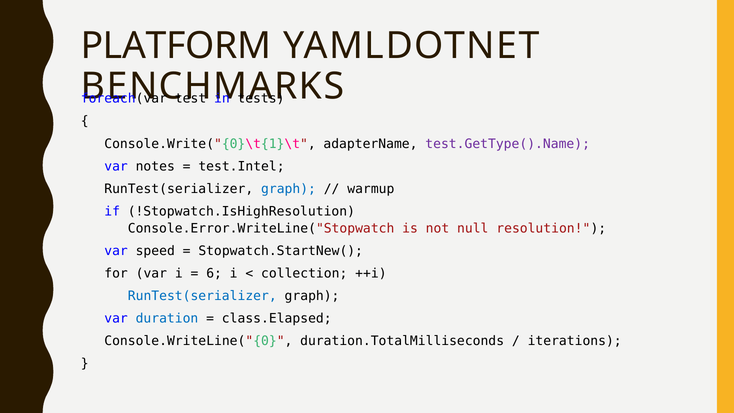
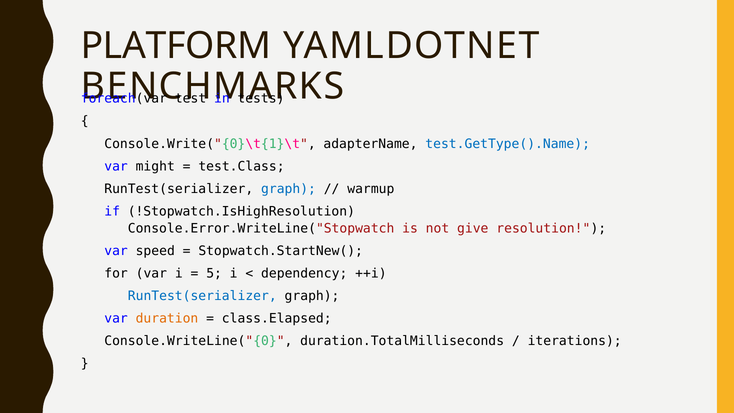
test.GetType().Name colour: purple -> blue
notes: notes -> might
test.Intel: test.Intel -> test.Class
null: null -> give
6: 6 -> 5
collection: collection -> dependency
duration colour: blue -> orange
